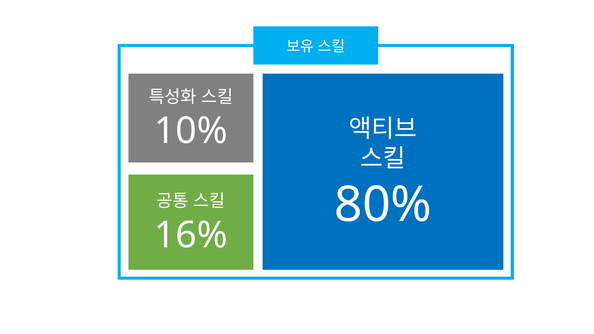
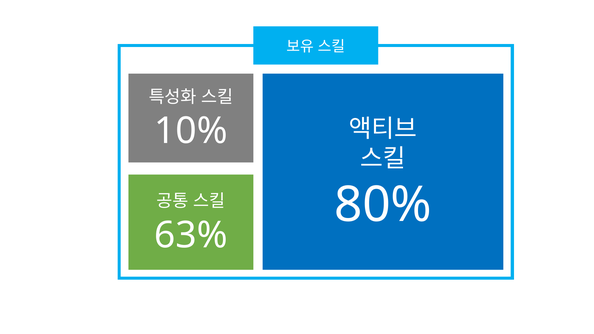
16%: 16% -> 63%
